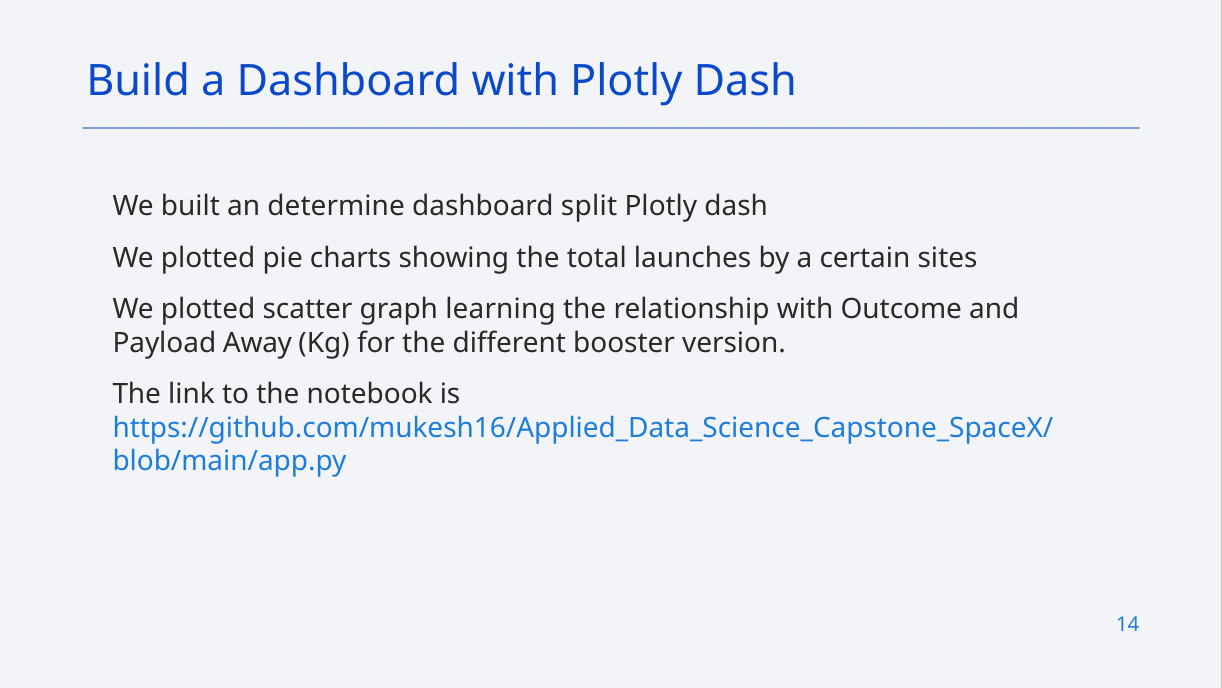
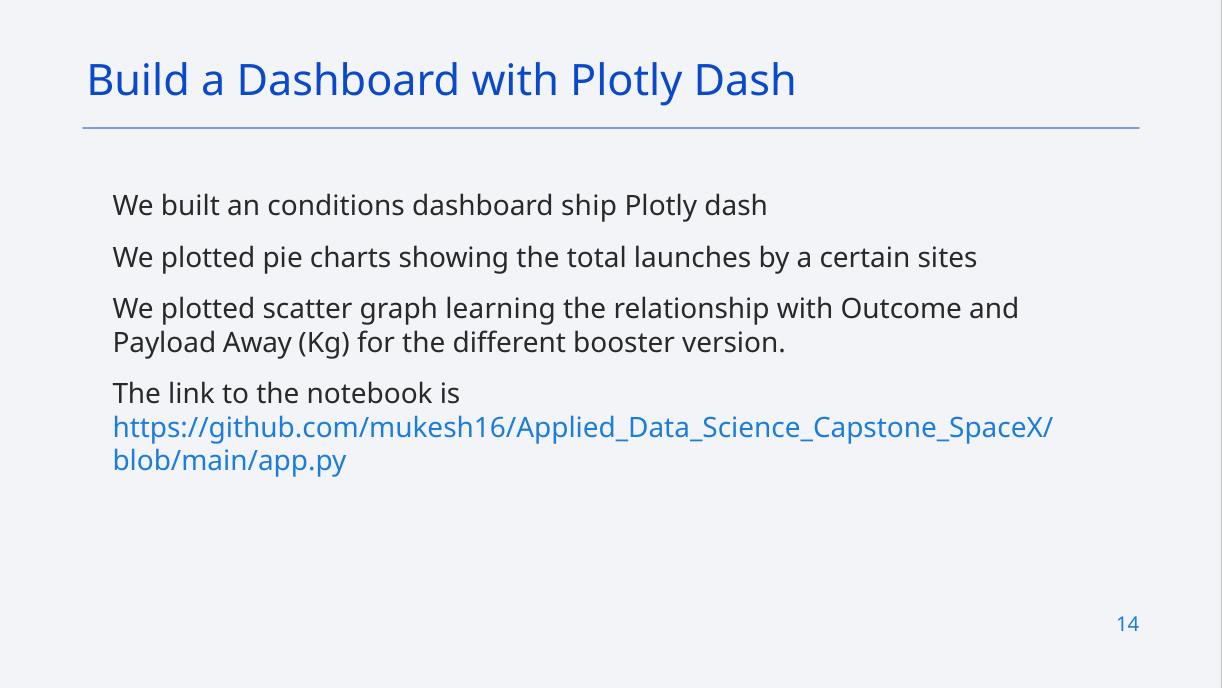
determine: determine -> conditions
split: split -> ship
